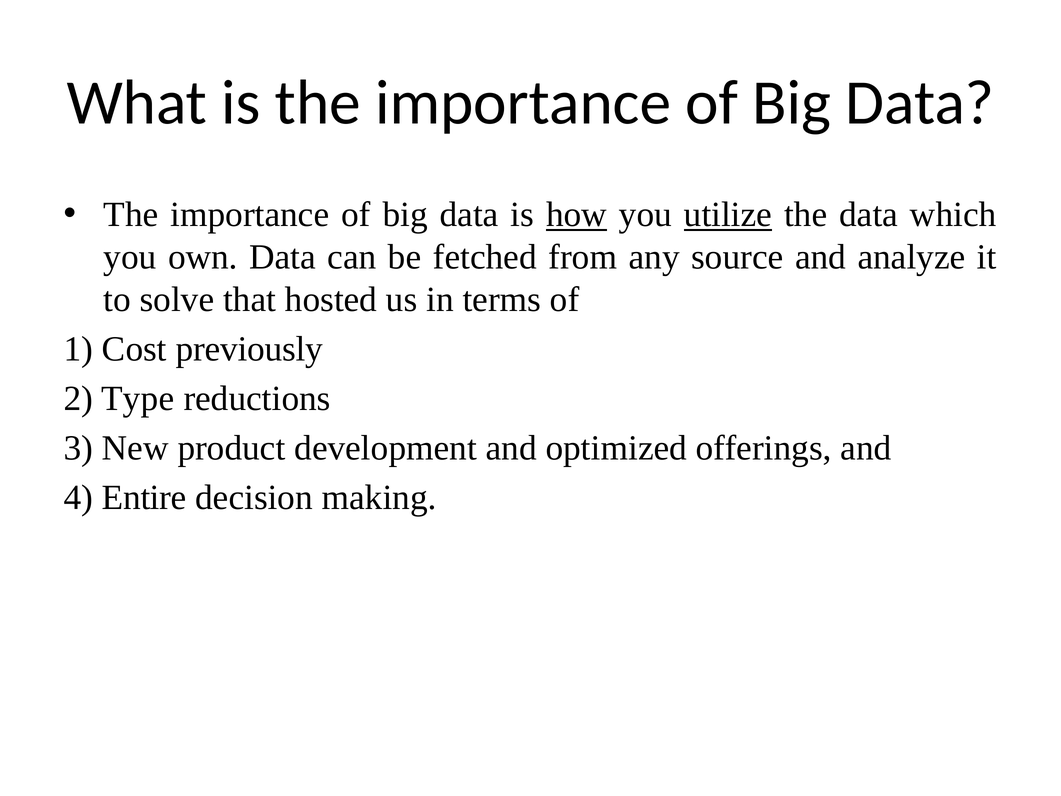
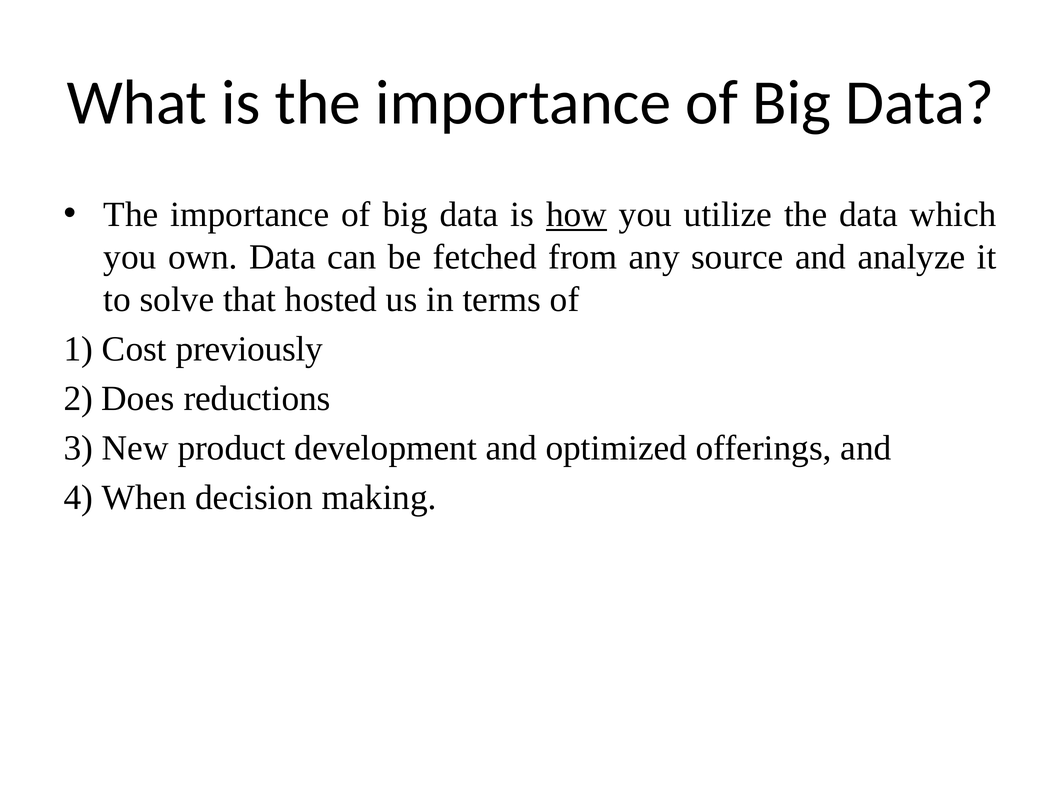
utilize underline: present -> none
Type: Type -> Does
Entire: Entire -> When
